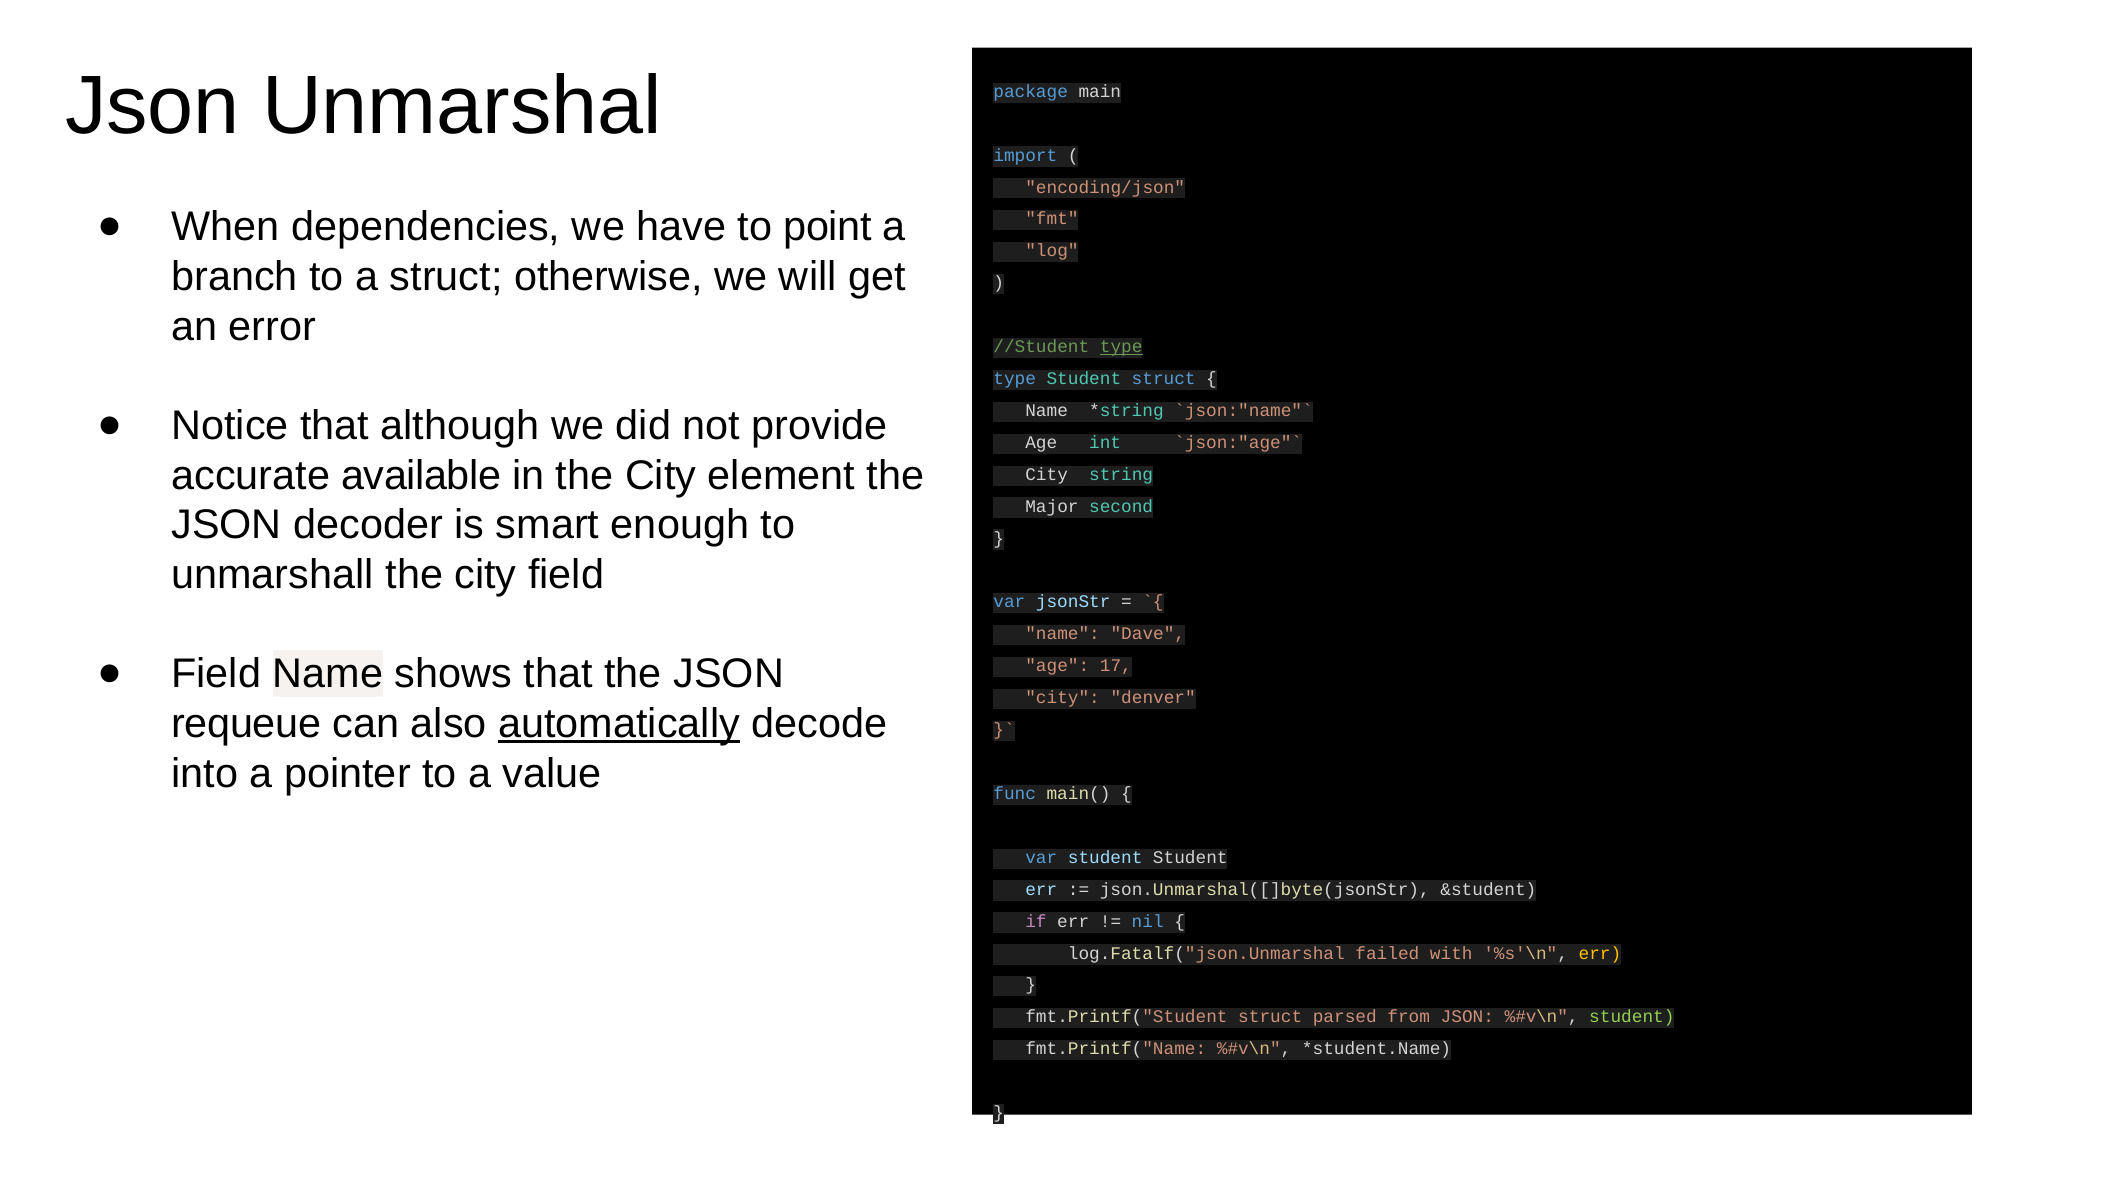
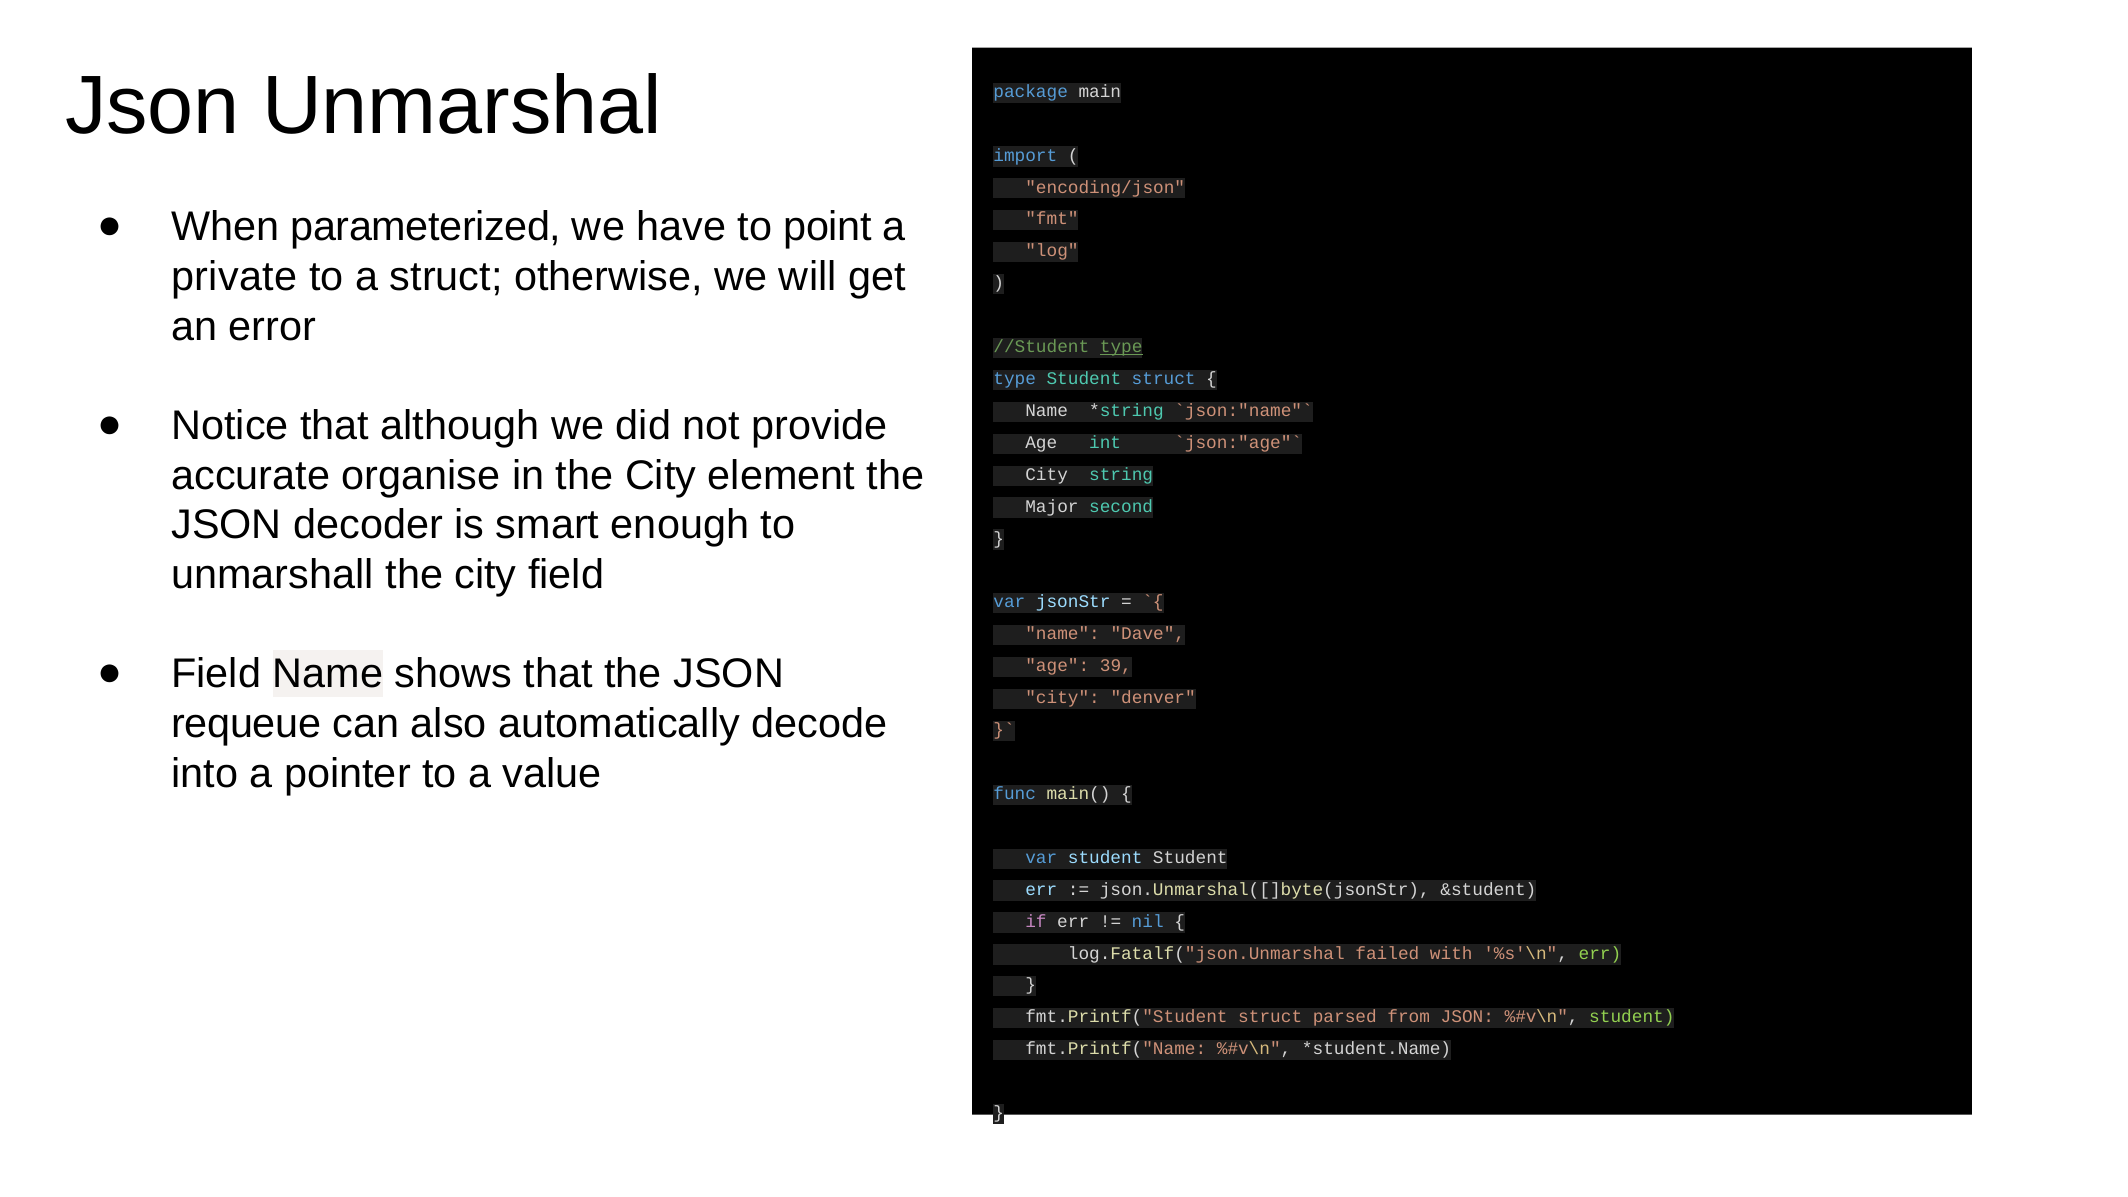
dependencies: dependencies -> parameterized
branch: branch -> private
available: available -> organise
17: 17 -> 39
automatically underline: present -> none
err at (1600, 953) colour: yellow -> light green
